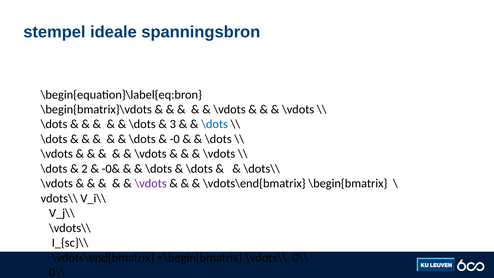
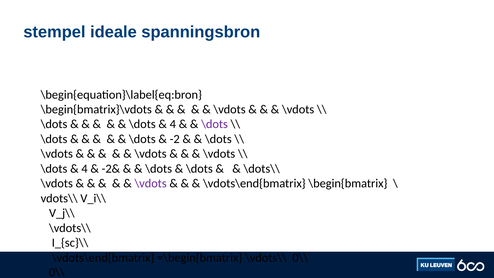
3 at (173, 124): 3 -> 4
\dots at (215, 124) colour: blue -> purple
-0: -0 -> -2
2 at (84, 169): 2 -> 4
-0&: -0& -> -2&
